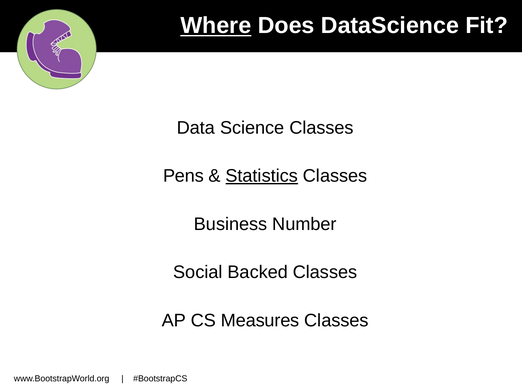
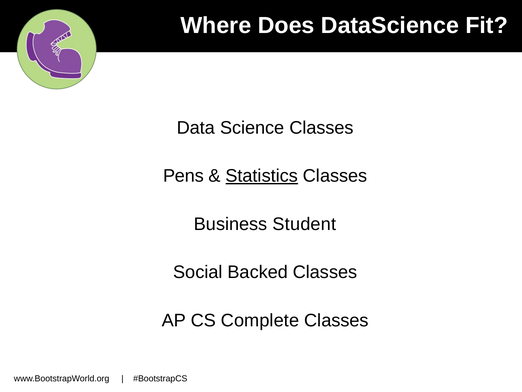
Where underline: present -> none
Number: Number -> Student
Measures: Measures -> Complete
